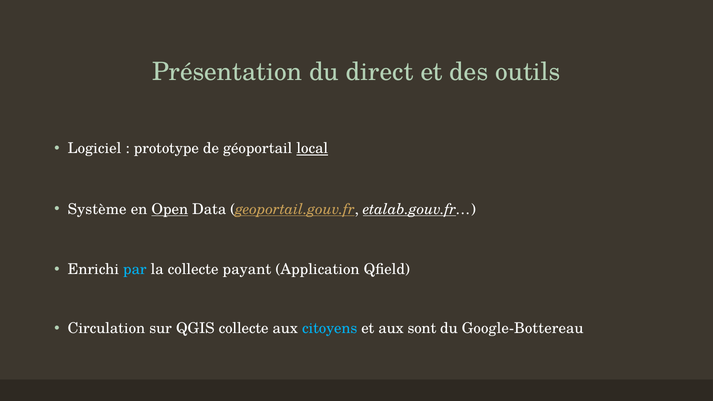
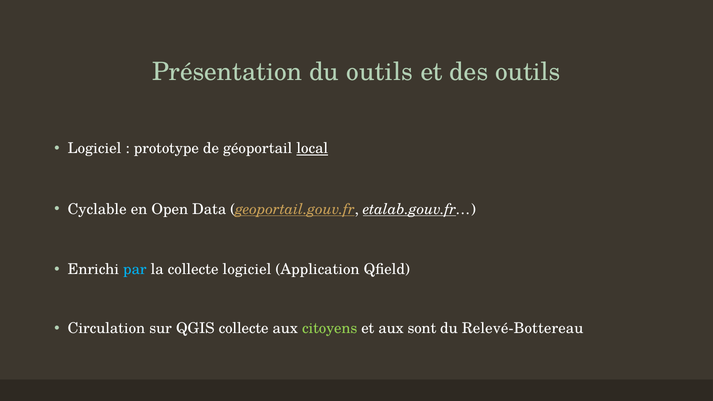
du direct: direct -> outils
Système: Système -> Cyclable
Open underline: present -> none
collecte payant: payant -> logiciel
citoyens colour: light blue -> light green
Google-Bottereau: Google-Bottereau -> Relevé-Bottereau
